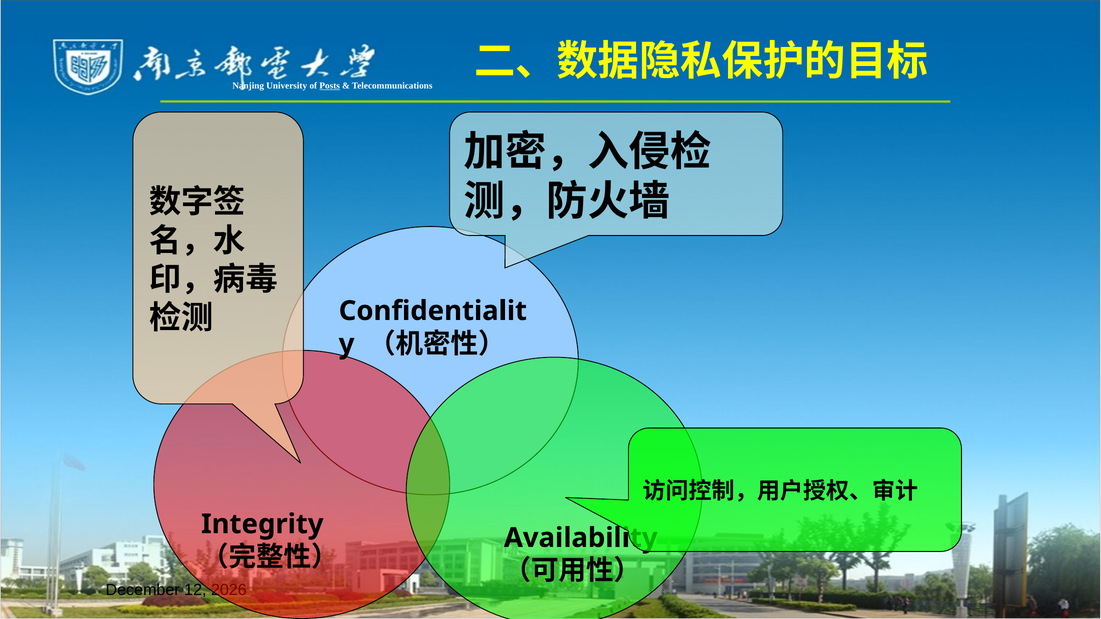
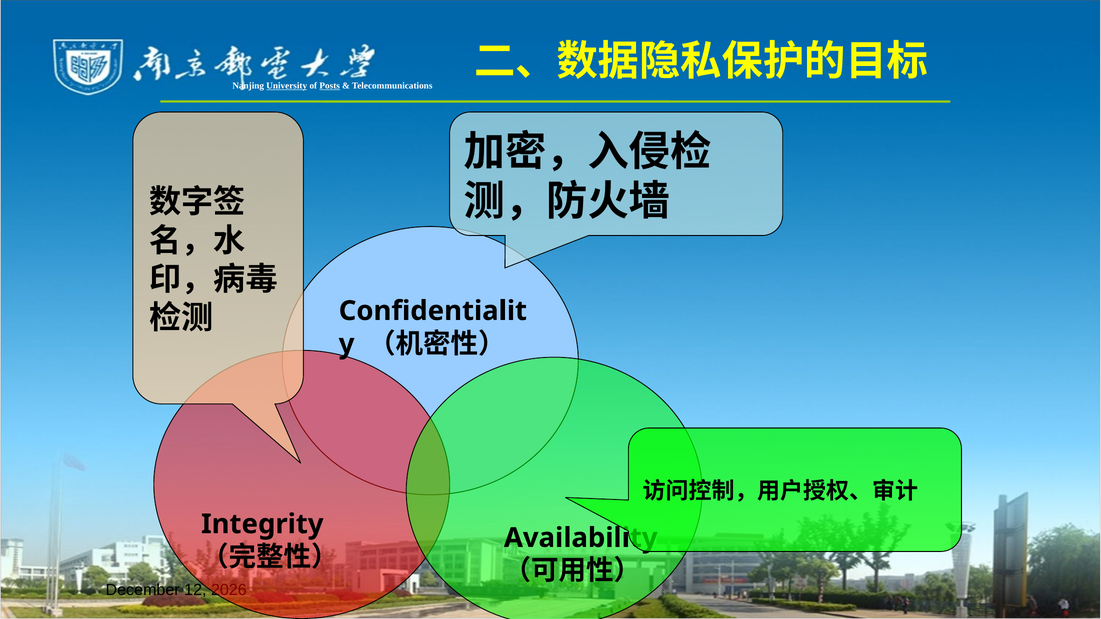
University underline: none -> present
